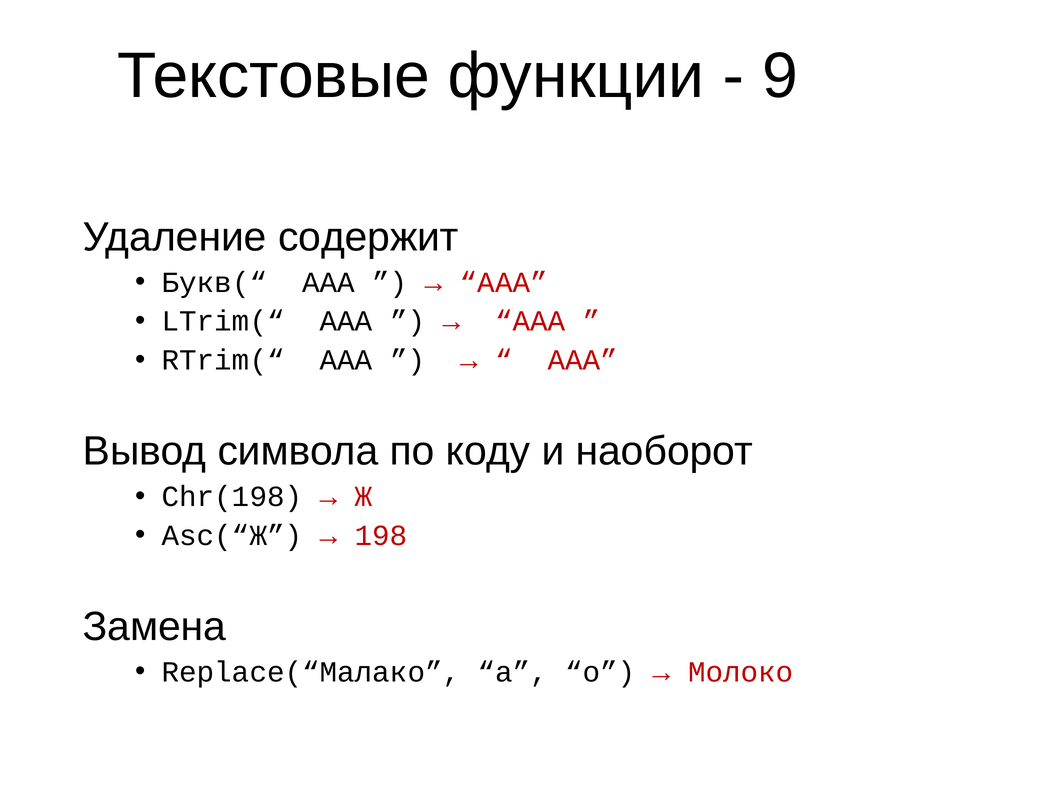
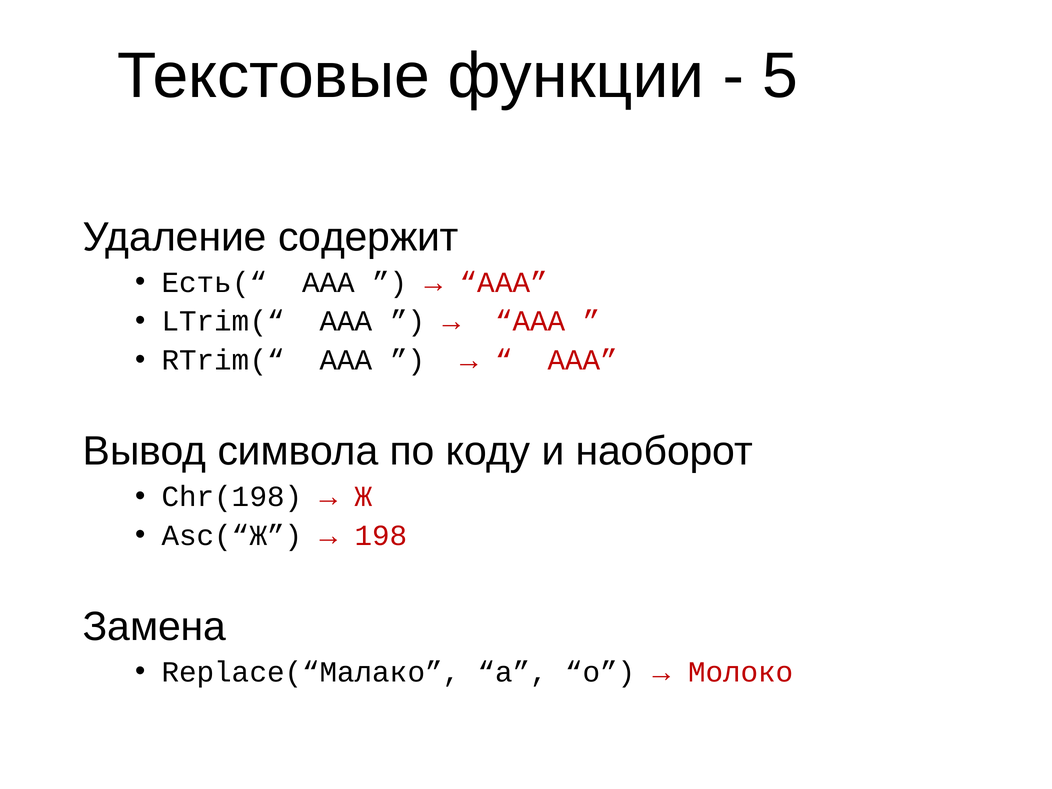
9: 9 -> 5
Букв(“: Букв(“ -> Есть(“
